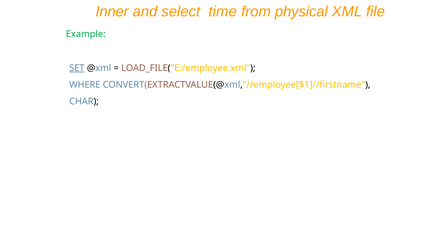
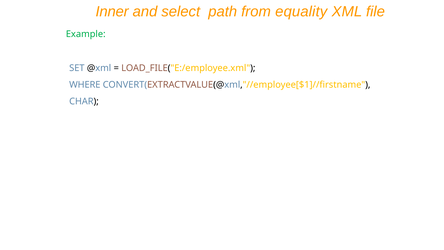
time: time -> path
physical: physical -> equality
SET underline: present -> none
